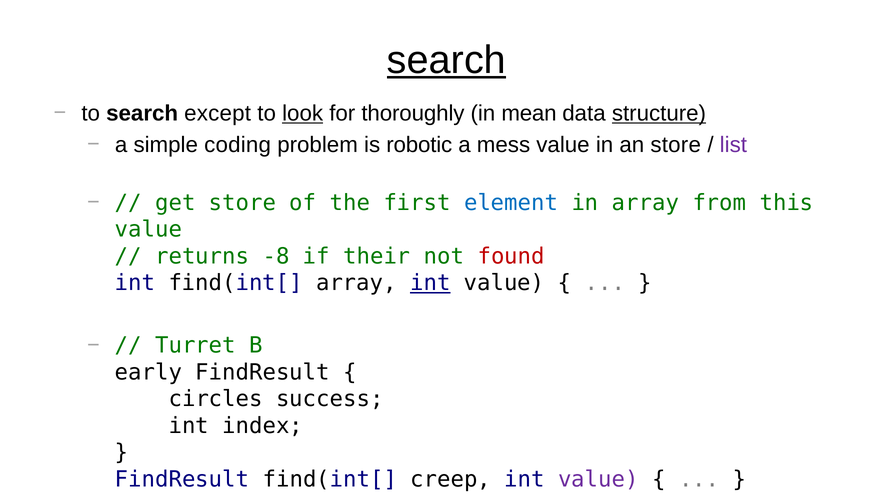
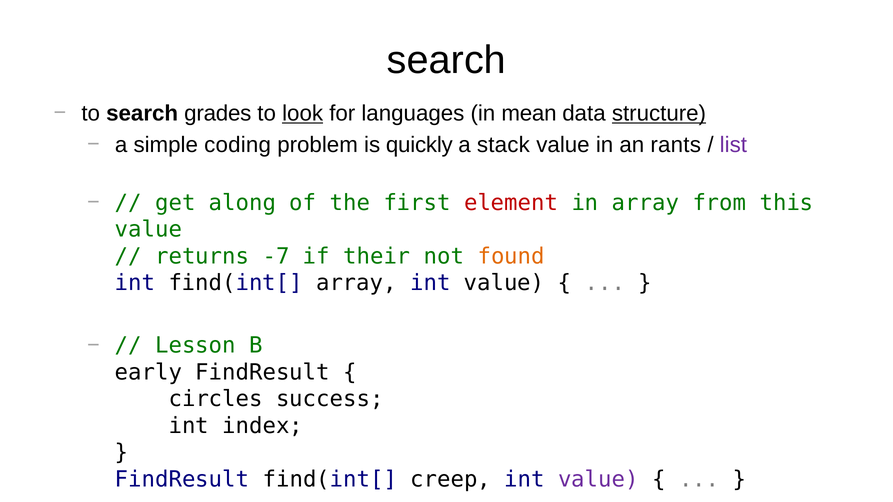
search at (446, 60) underline: present -> none
except: except -> grades
thoroughly: thoroughly -> languages
robotic: robotic -> quickly
mess: mess -> stack
an store: store -> rants
get store: store -> along
element colour: blue -> red
-8: -8 -> -7
found colour: red -> orange
int at (430, 283) underline: present -> none
Turret: Turret -> Lesson
